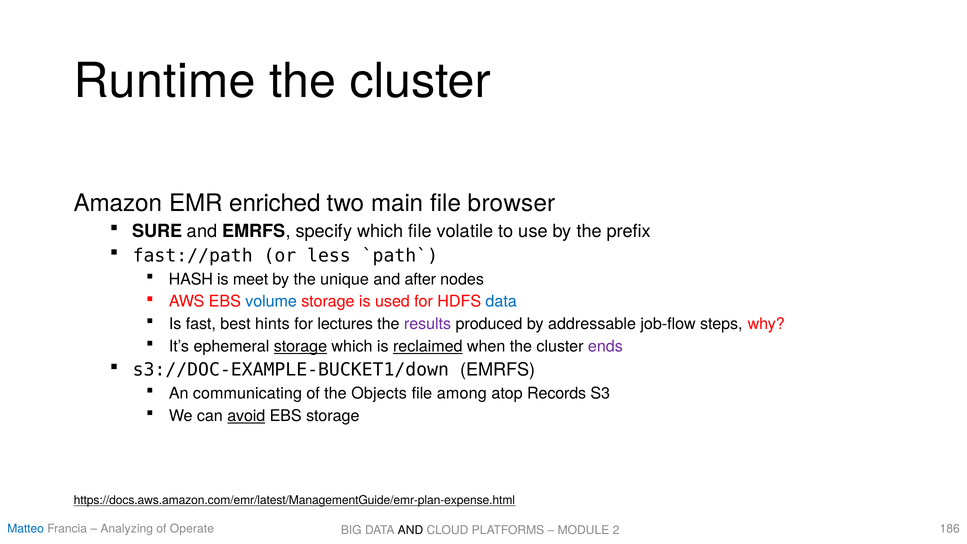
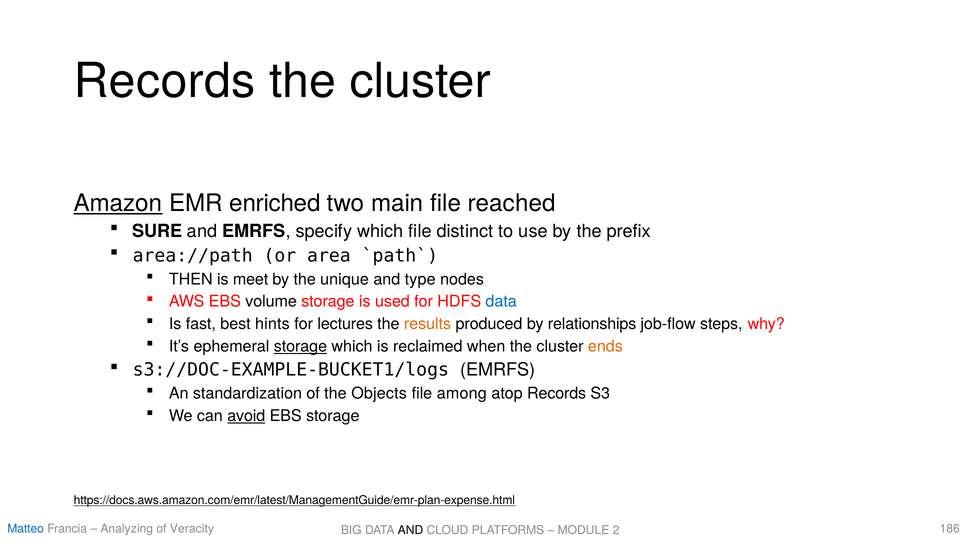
Runtime at (165, 81): Runtime -> Records
Amazon underline: none -> present
browser: browser -> reached
volatile: volatile -> distinct
fast://path: fast://path -> area://path
less: less -> area
HASH: HASH -> THEN
after: after -> type
volume colour: blue -> black
results colour: purple -> orange
addressable: addressable -> relationships
reclaimed underline: present -> none
ends colour: purple -> orange
s3://DOC-EXAMPLE-BUCKET1/down: s3://DOC-EXAMPLE-BUCKET1/down -> s3://DOC-EXAMPLE-BUCKET1/logs
communicating: communicating -> standardization
Operate: Operate -> Veracity
